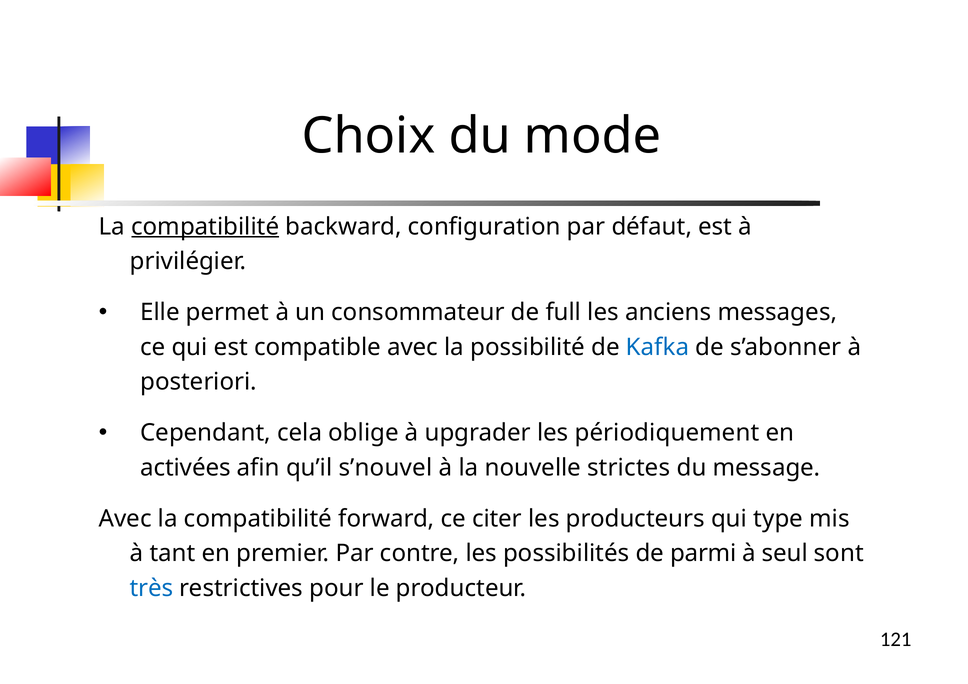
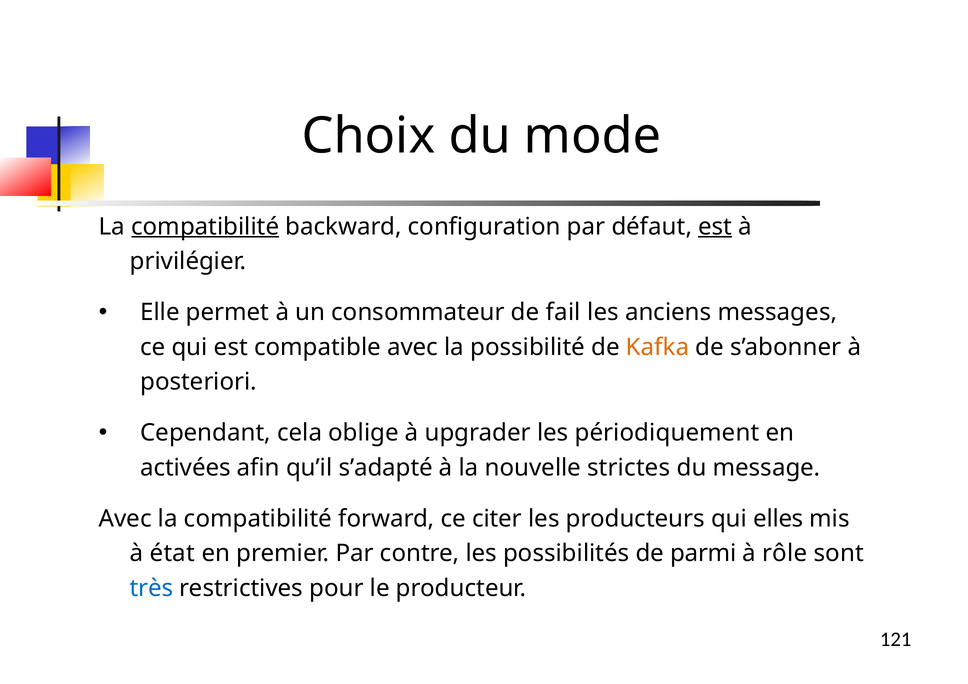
est at (715, 227) underline: none -> present
full: full -> fail
Kafka colour: blue -> orange
s’nouvel: s’nouvel -> s’adapté
type: type -> elles
tant: tant -> état
seul: seul -> rôle
